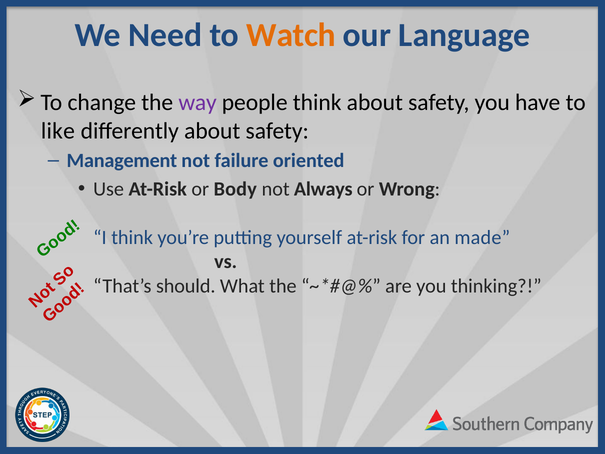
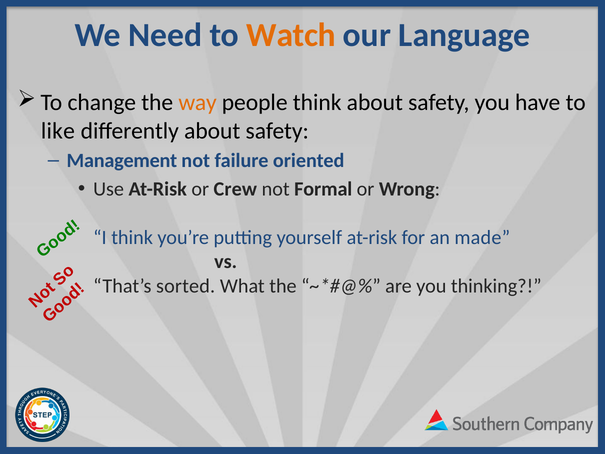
way colour: purple -> orange
Body: Body -> Crew
Always: Always -> Formal
should: should -> sorted
